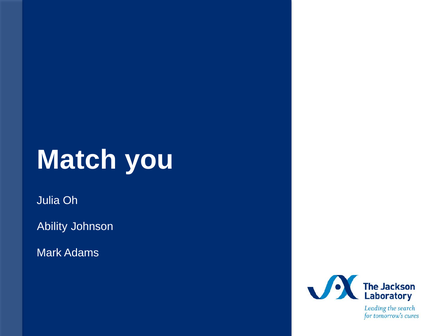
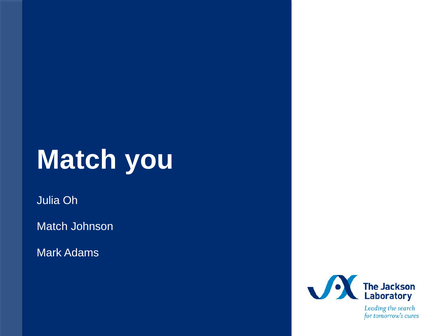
Ability at (52, 227): Ability -> Match
